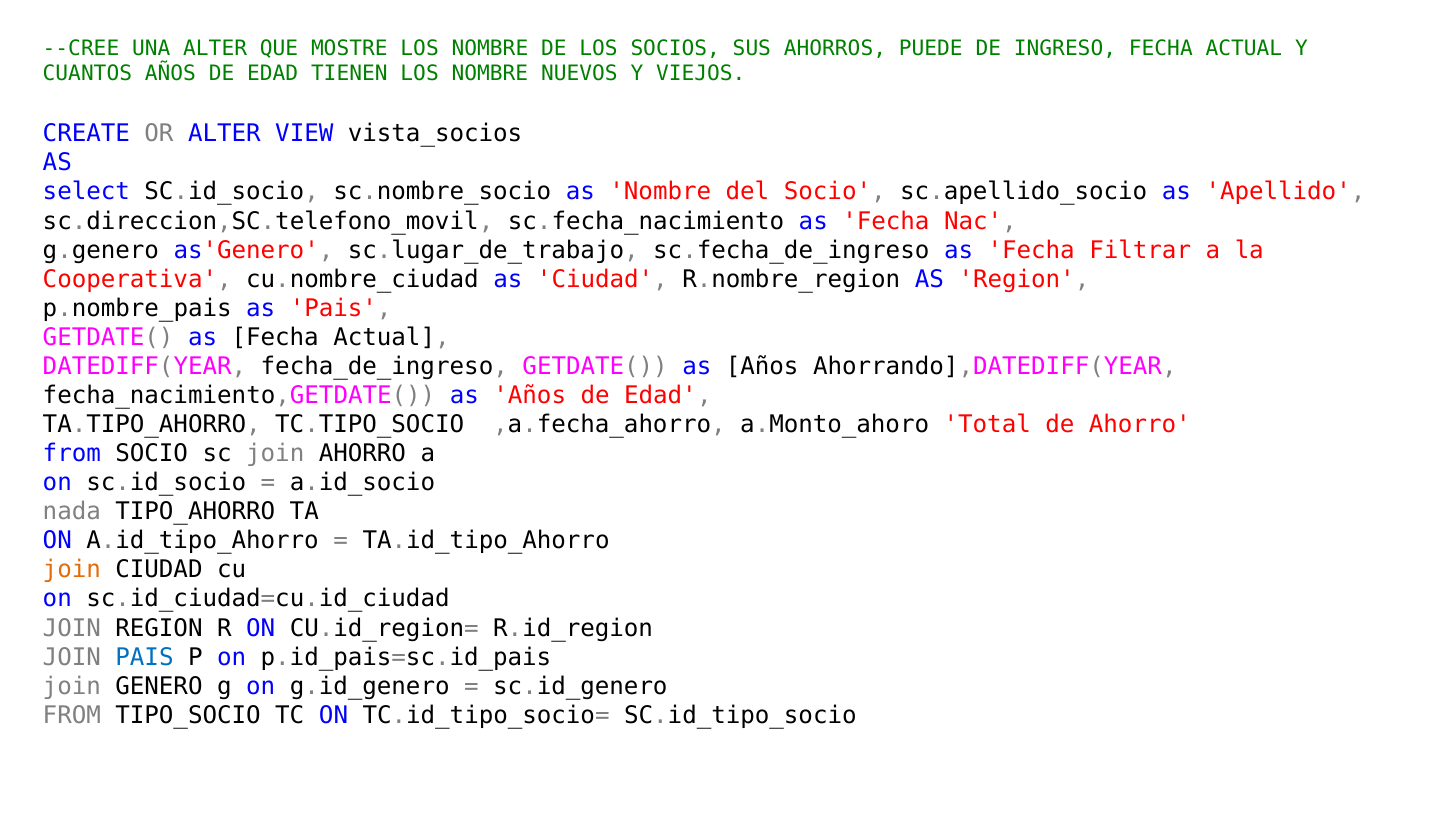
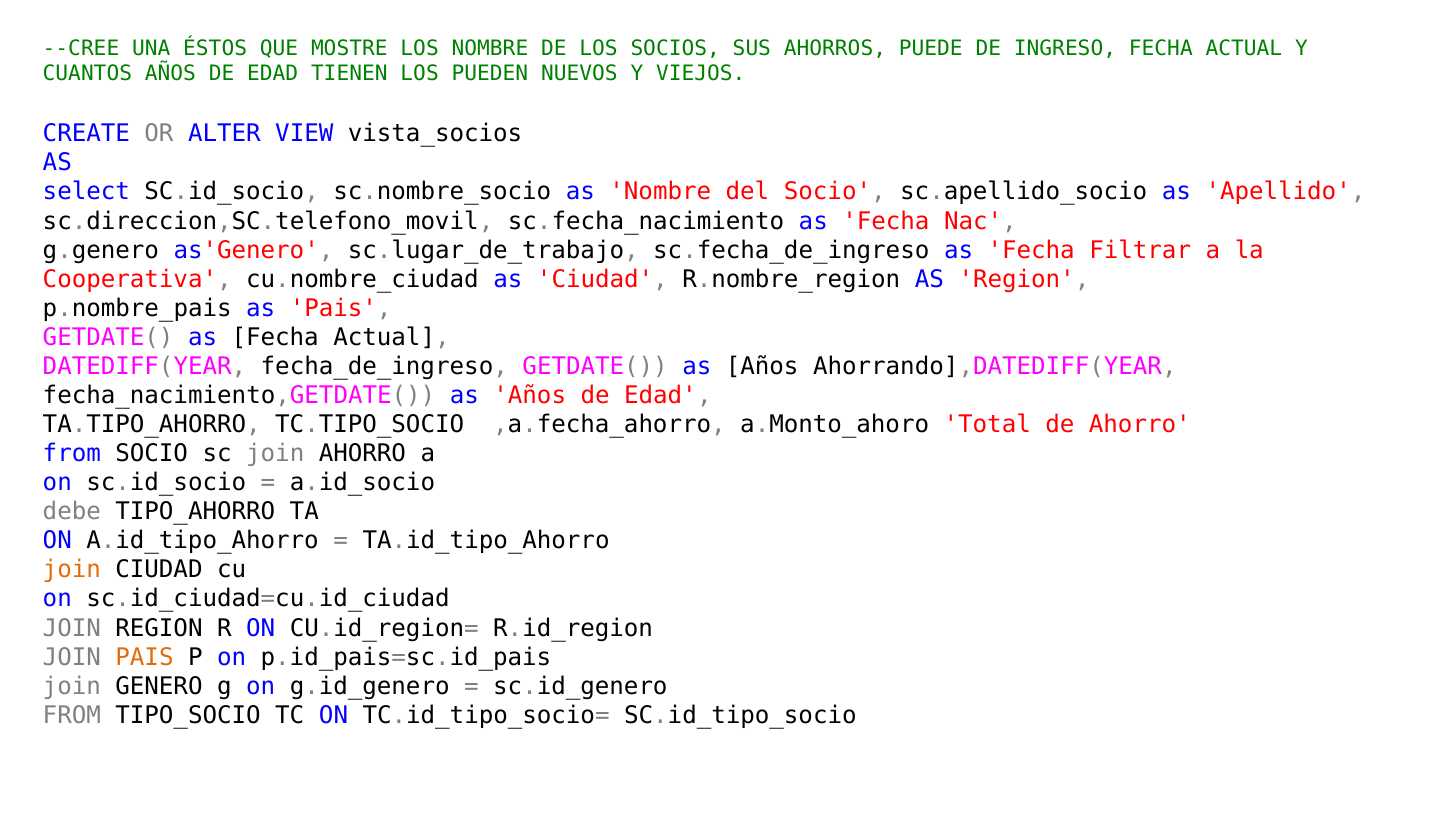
UNA ALTER: ALTER -> ÉSTOS
TIENEN LOS NOMBRE: NOMBRE -> PUEDEN
nada: nada -> debe
PAIS at (144, 657) colour: blue -> orange
